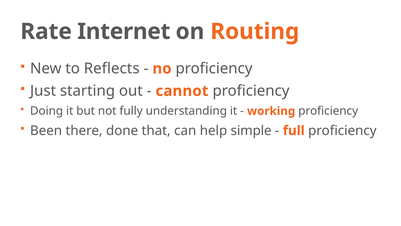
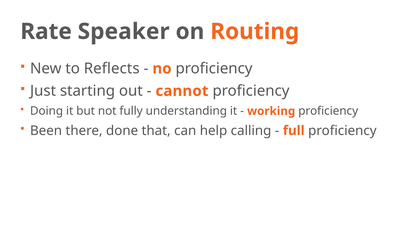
Internet: Internet -> Speaker
simple: simple -> calling
